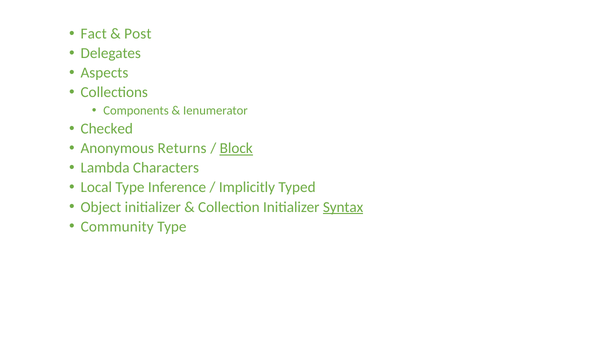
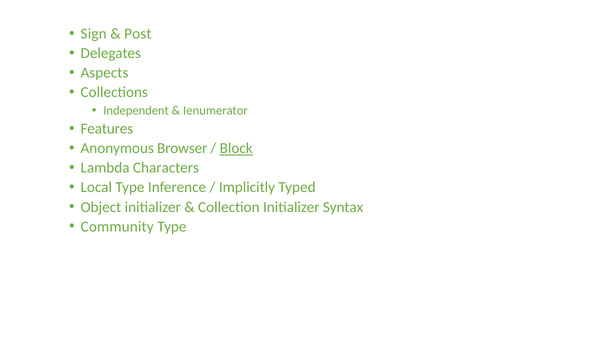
Fact: Fact -> Sign
Components: Components -> Independent
Checked: Checked -> Features
Returns: Returns -> Browser
Syntax underline: present -> none
